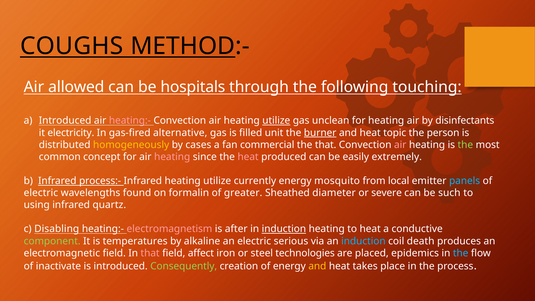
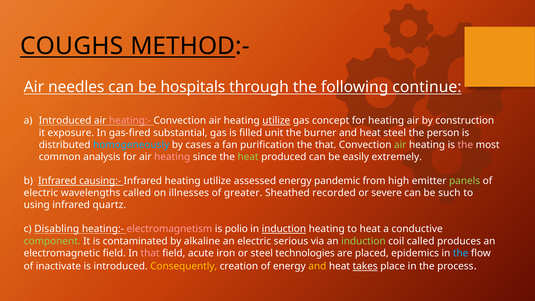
allowed: allowed -> needles
touching: touching -> continue
unclean: unclean -> concept
disinfectants: disinfectants -> construction
electricity: electricity -> exposure
alternative: alternative -> substantial
burner underline: present -> none
heat topic: topic -> steel
homogeneously colour: yellow -> light blue
commercial: commercial -> purification
air at (400, 145) colour: pink -> light green
the at (465, 145) colour: light green -> pink
concept: concept -> analysis
heat at (248, 157) colour: pink -> light green
process:-: process:- -> causing:-
currently: currently -> assessed
mosquito: mosquito -> pandemic
local: local -> high
panels colour: light blue -> light green
wavelengths found: found -> called
formalin: formalin -> illnesses
diameter: diameter -> recorded
after: after -> polio
temperatures: temperatures -> contaminated
induction at (363, 241) colour: light blue -> light green
coil death: death -> called
affect: affect -> acute
Consequently colour: light green -> yellow
takes underline: none -> present
